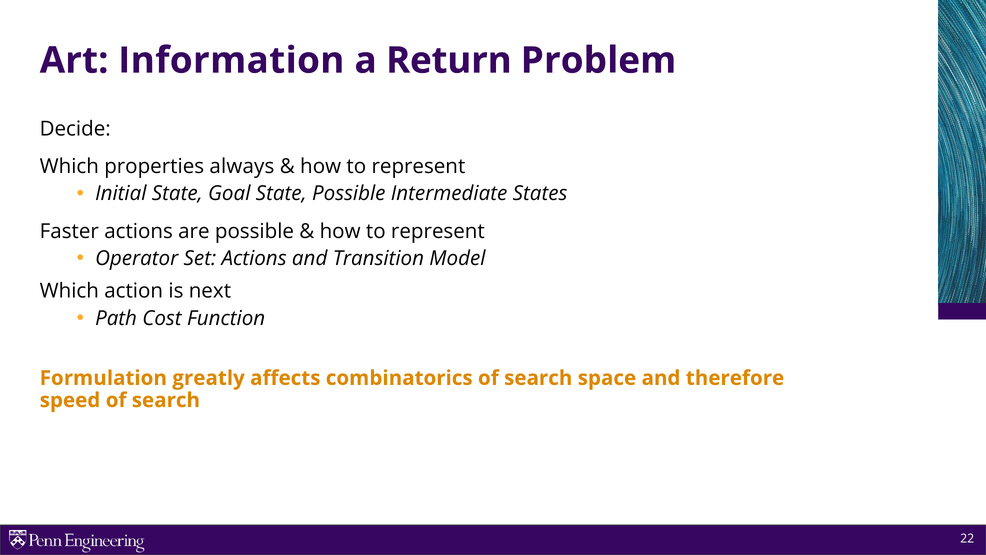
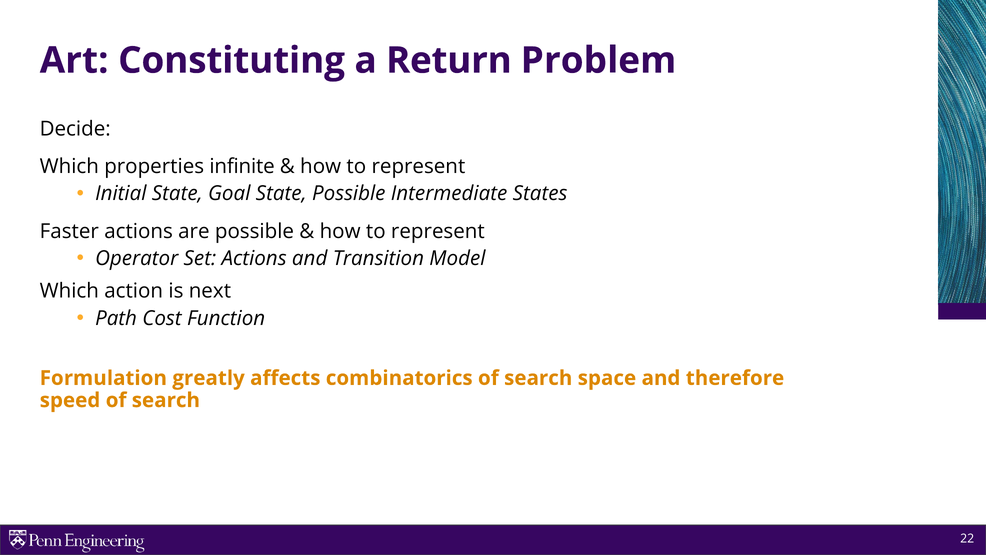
Information: Information -> Constituting
always: always -> infinite
